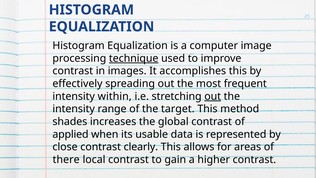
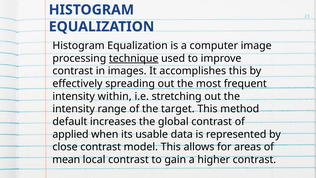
out at (213, 96) underline: present -> none
shades: shades -> default
clearly: clearly -> model
there: there -> mean
